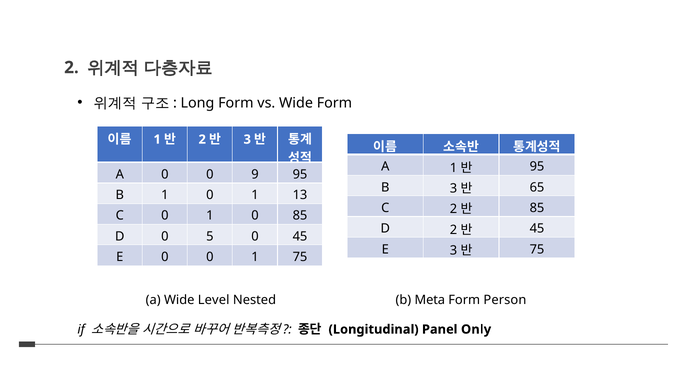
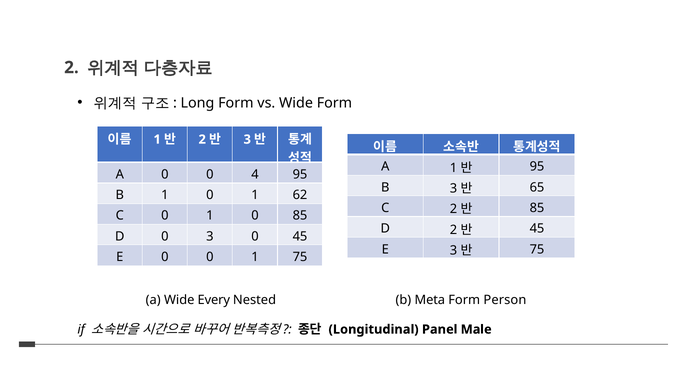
9: 9 -> 4
13: 13 -> 62
0 5: 5 -> 3
Level: Level -> Every
Only: Only -> Male
